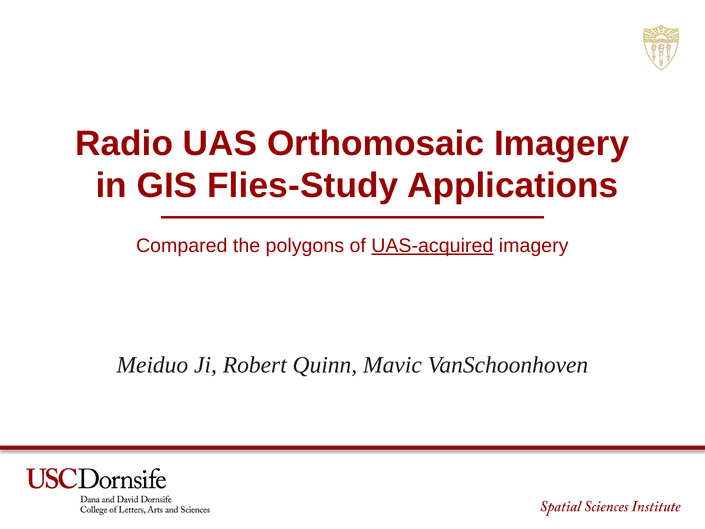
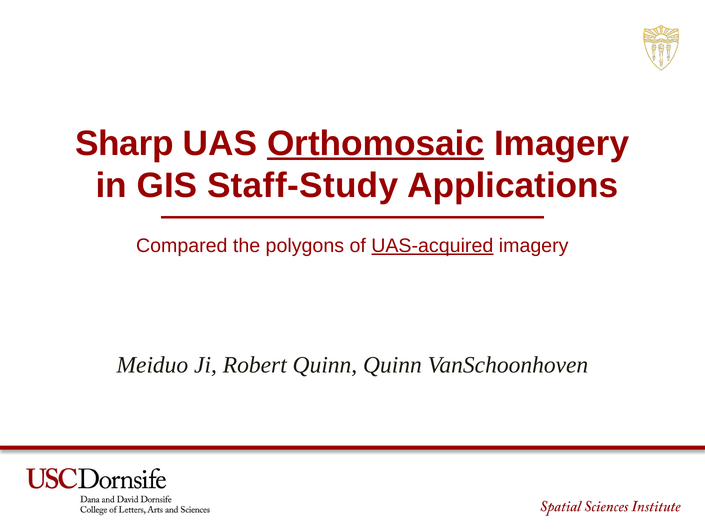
Radio: Radio -> Sharp
Orthomosaic underline: none -> present
Flies-Study: Flies-Study -> Staff-Study
Quinn Mavic: Mavic -> Quinn
